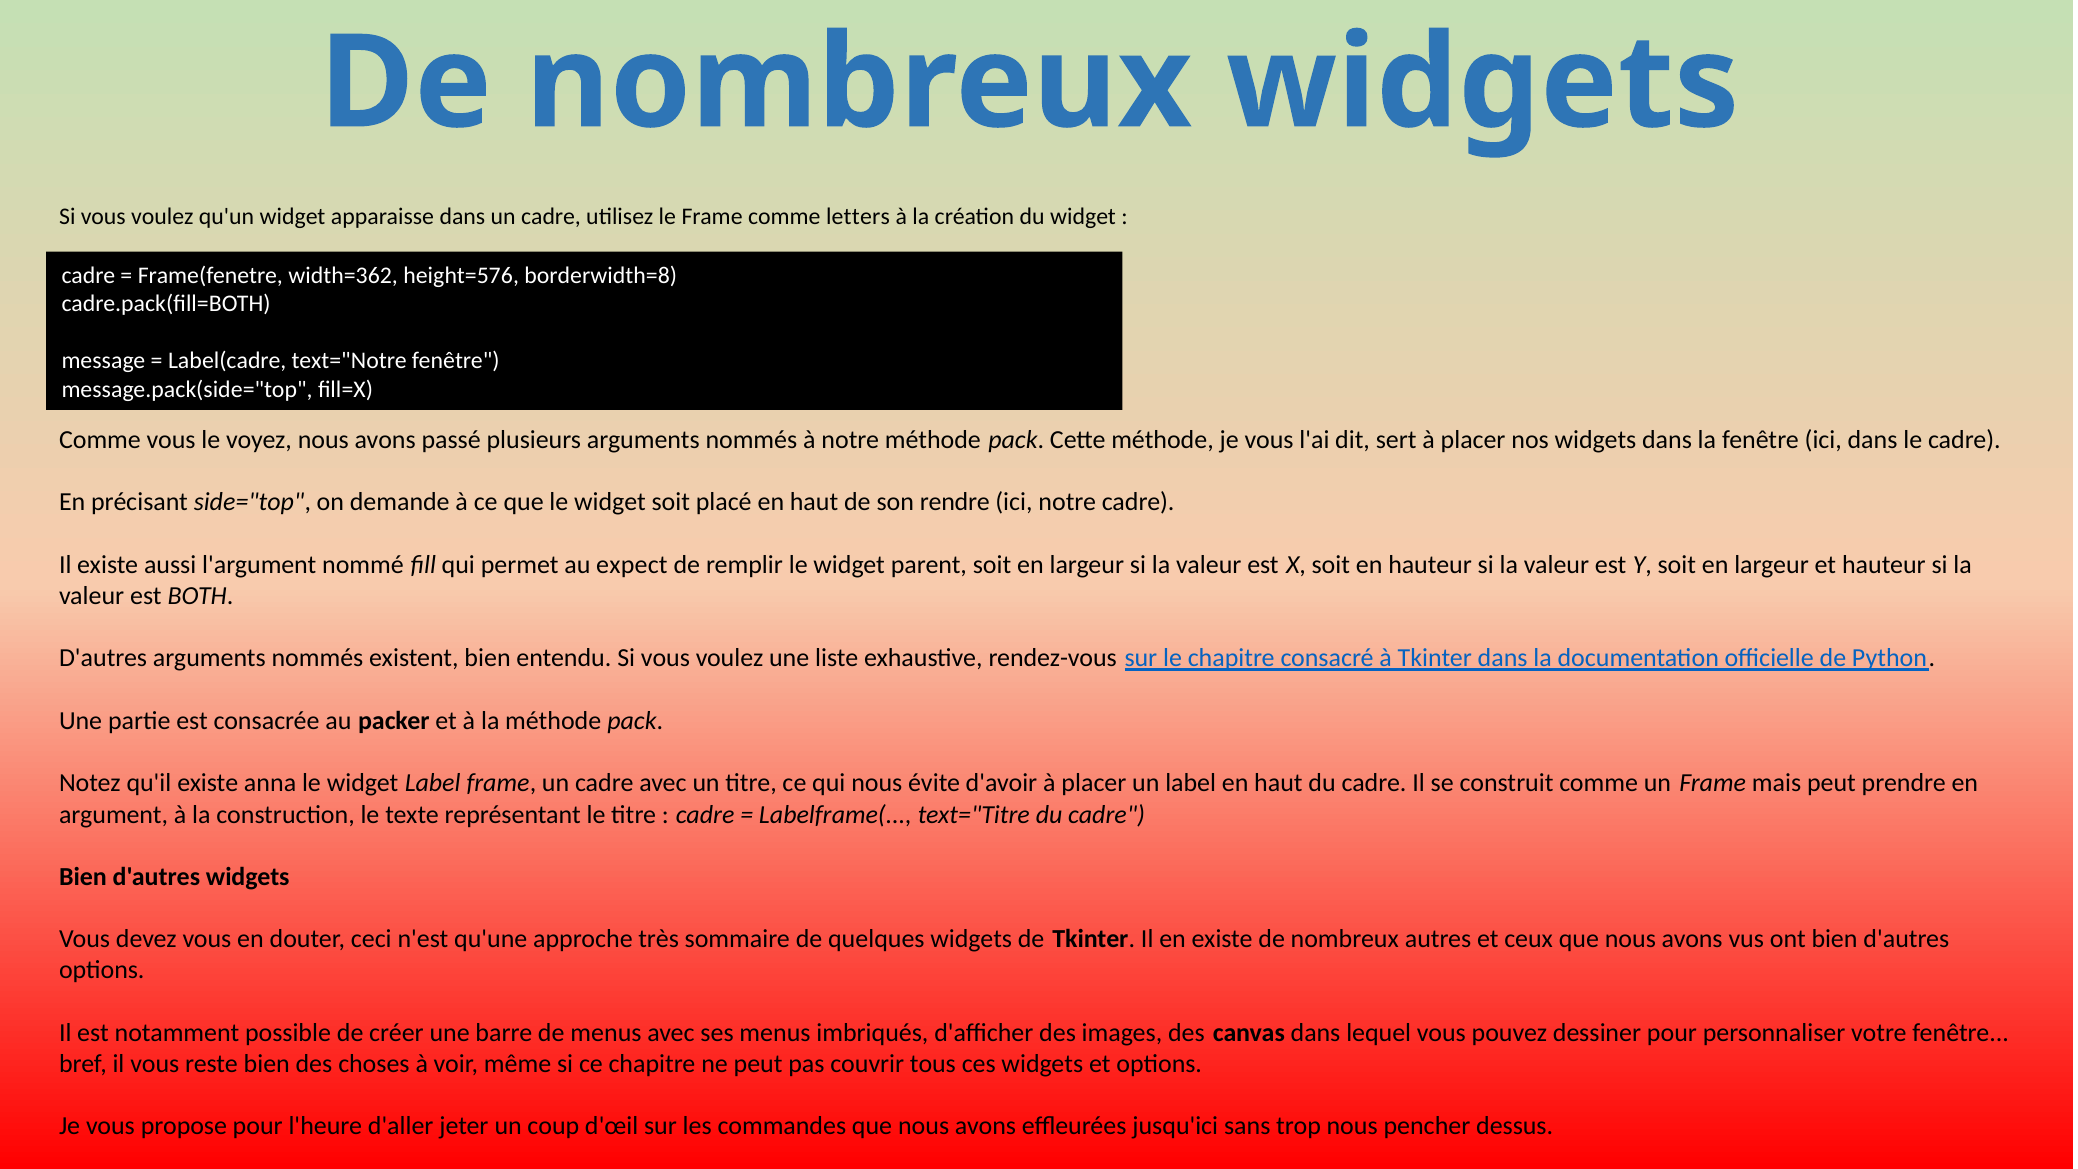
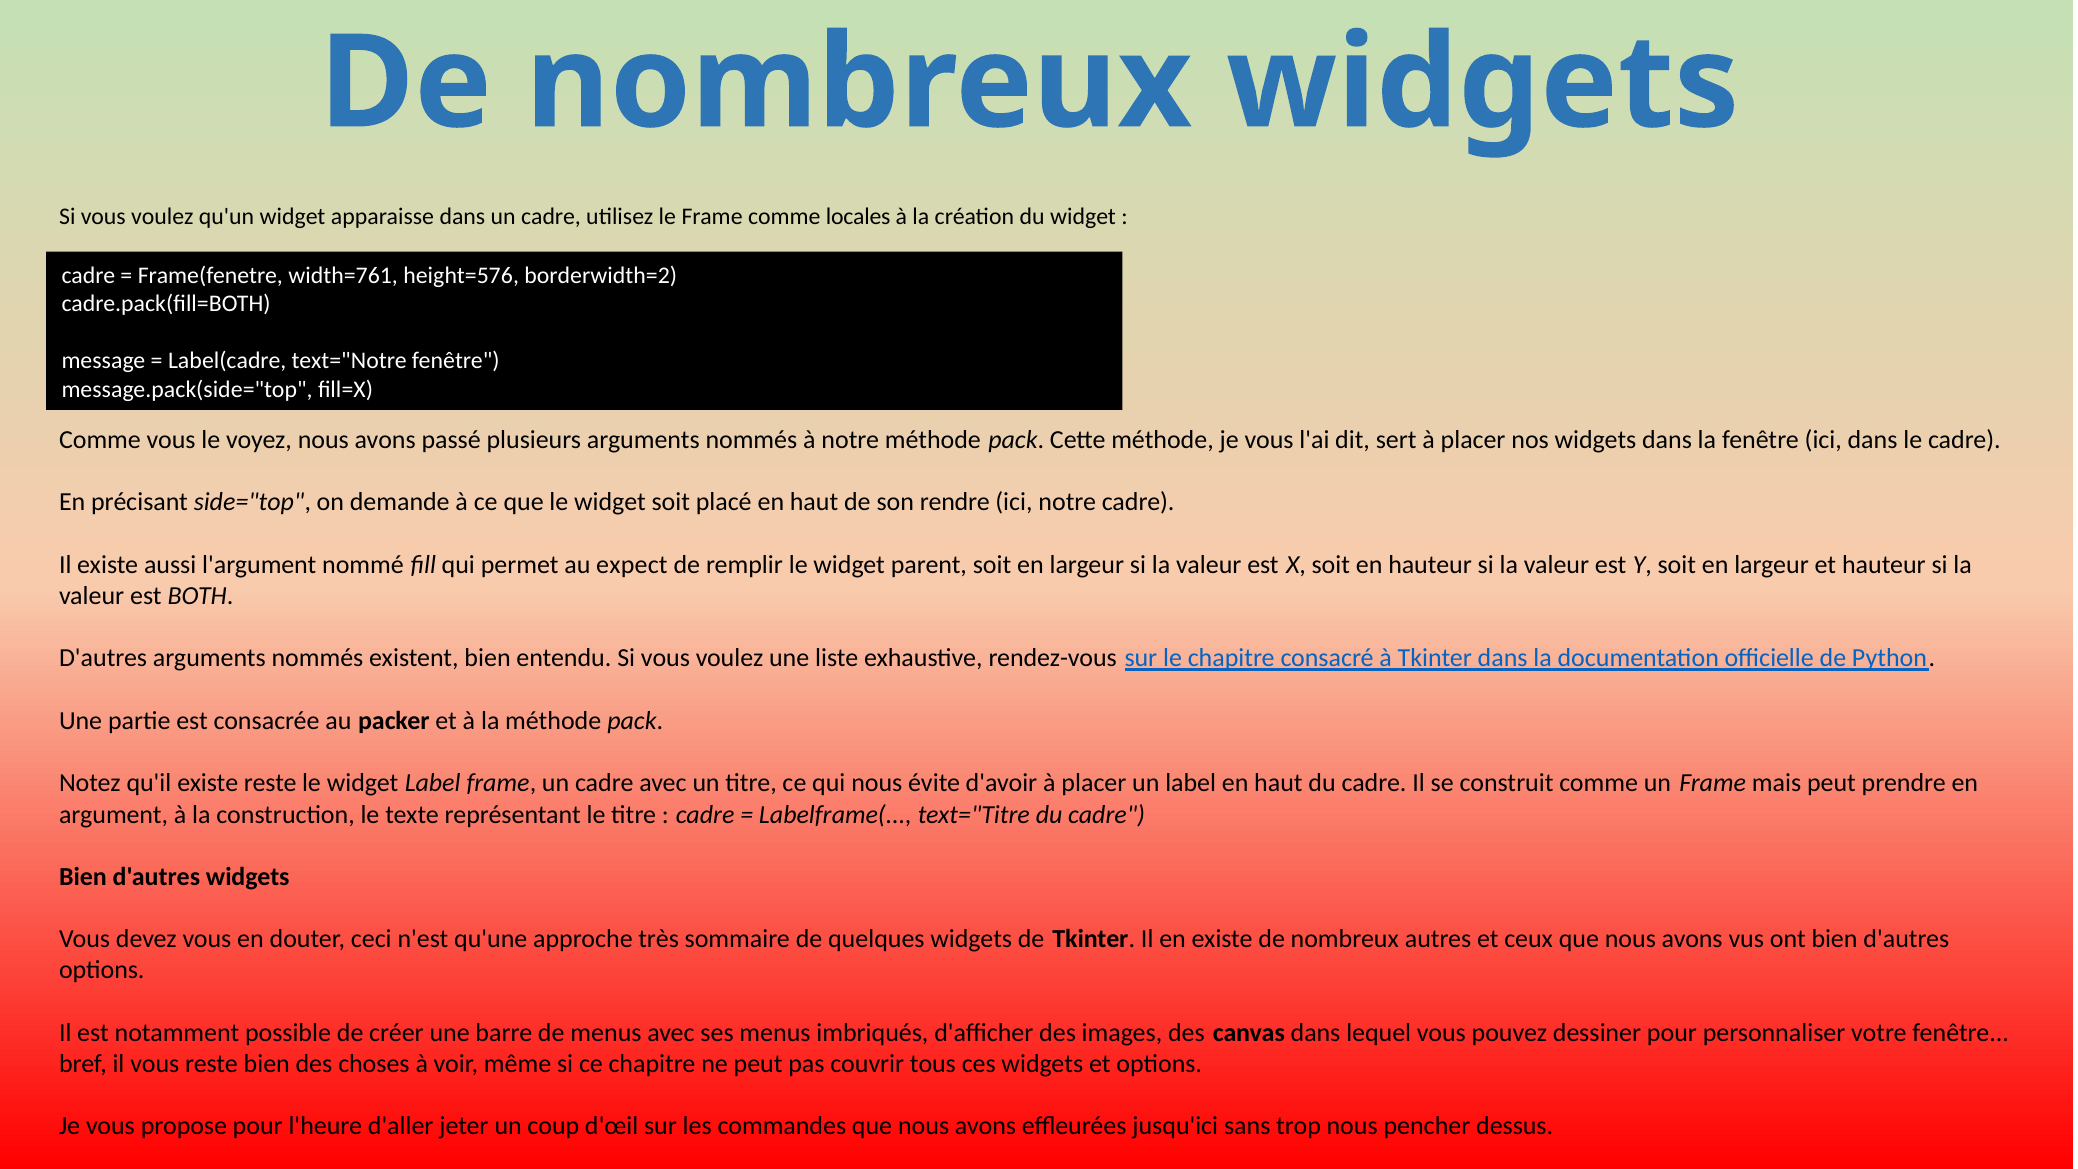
letters: letters -> locales
width=362: width=362 -> width=761
borderwidth=8: borderwidth=8 -> borderwidth=2
existe anna: anna -> reste
